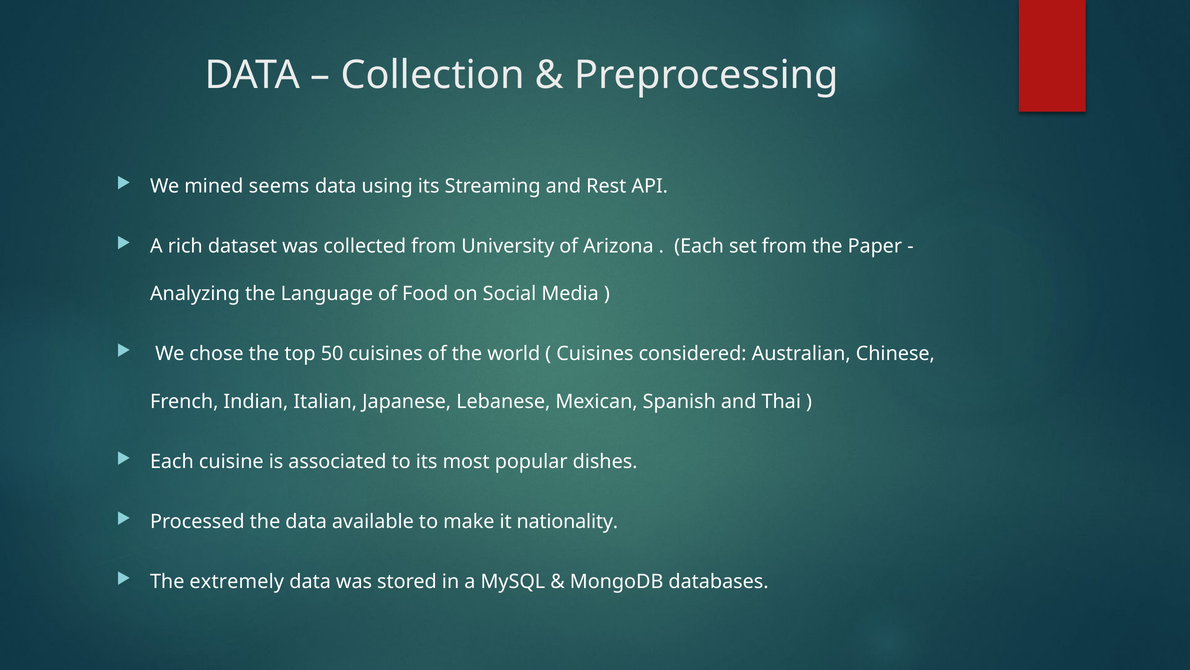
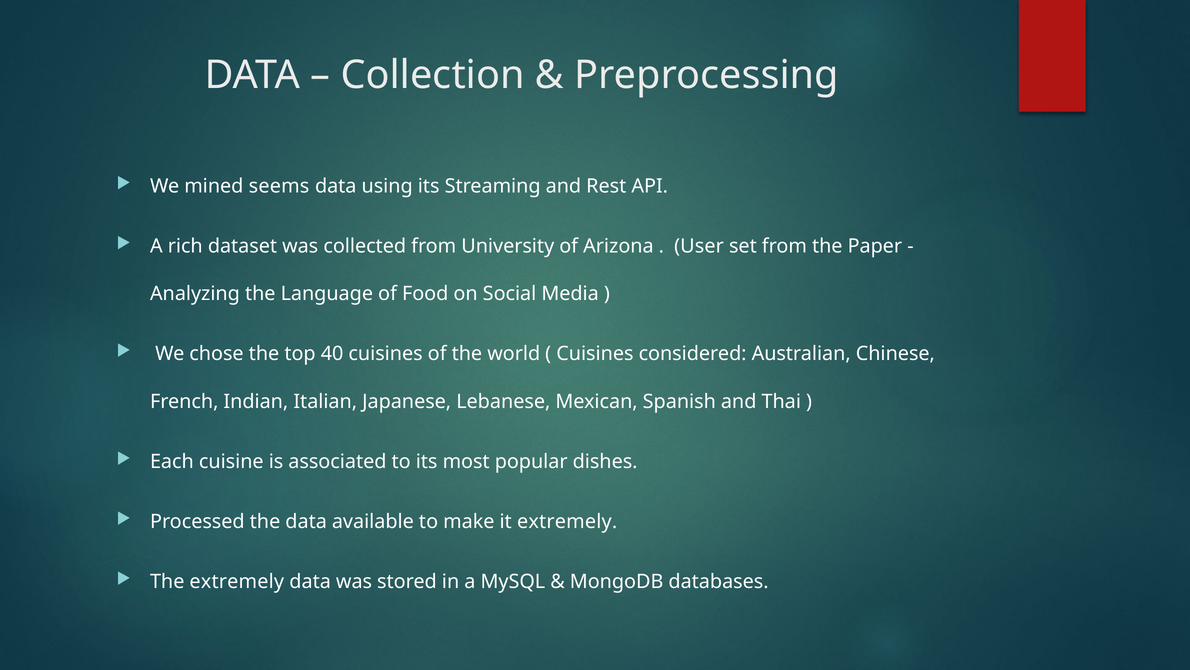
Each at (699, 246): Each -> User
50: 50 -> 40
it nationality: nationality -> extremely
